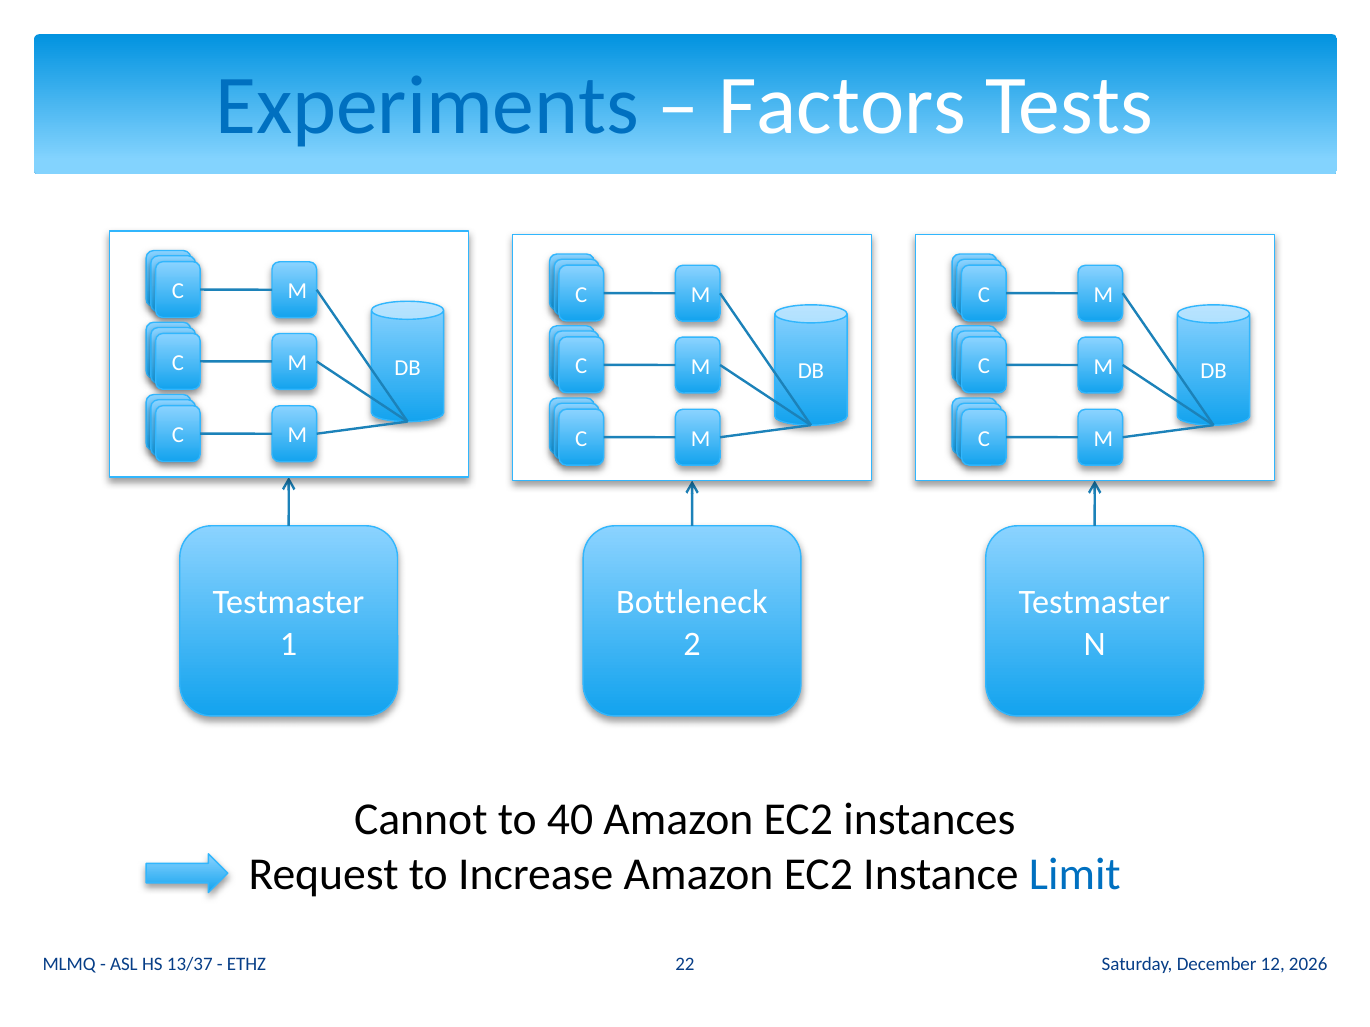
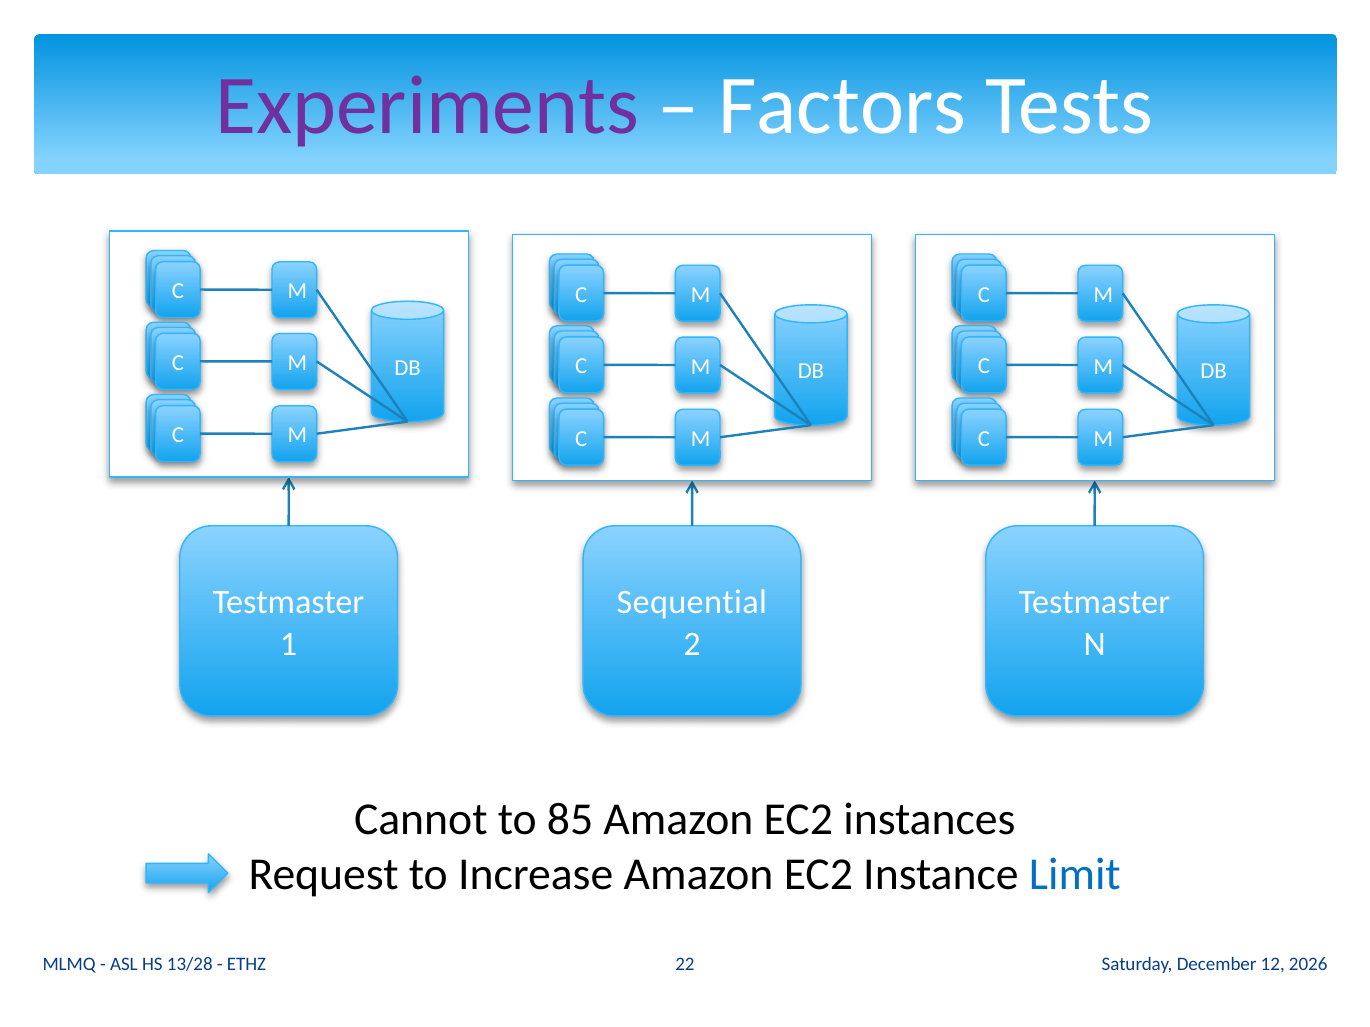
Experiments colour: blue -> purple
Bottleneck: Bottleneck -> Sequential
40: 40 -> 85
13/37: 13/37 -> 13/28
